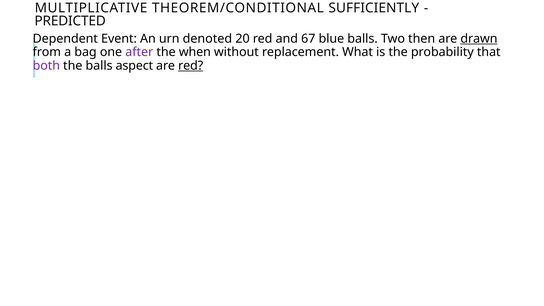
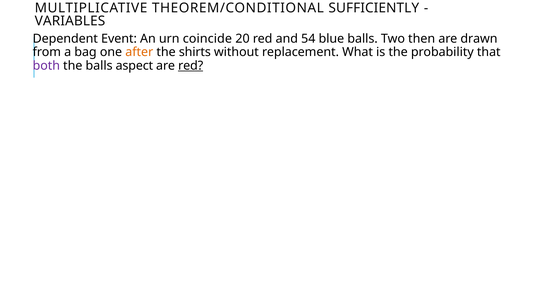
PREDICTED: PREDICTED -> VARIABLES
denoted: denoted -> coincide
67: 67 -> 54
drawn underline: present -> none
after colour: purple -> orange
when: when -> shirts
